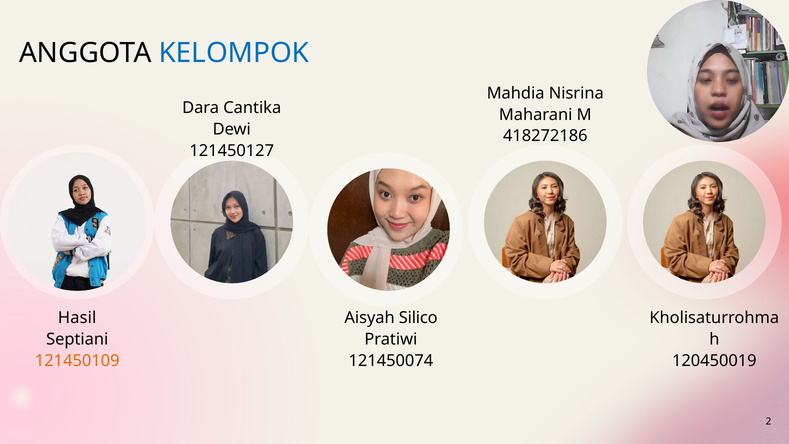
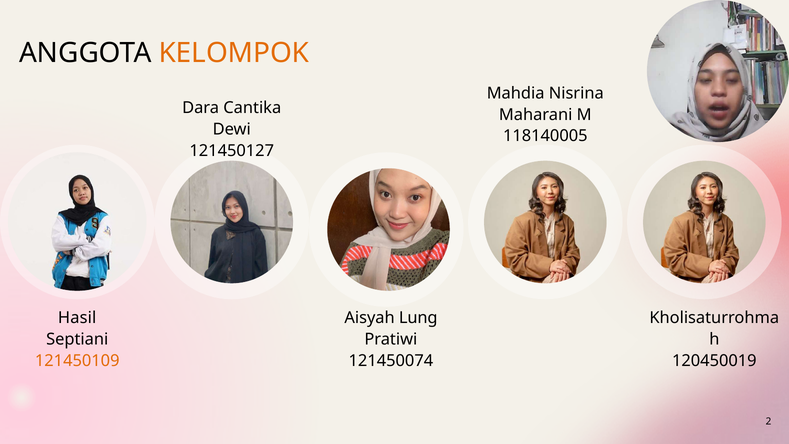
KELOMPOK colour: blue -> orange
418272186: 418272186 -> 118140005
Silico: Silico -> Lung
